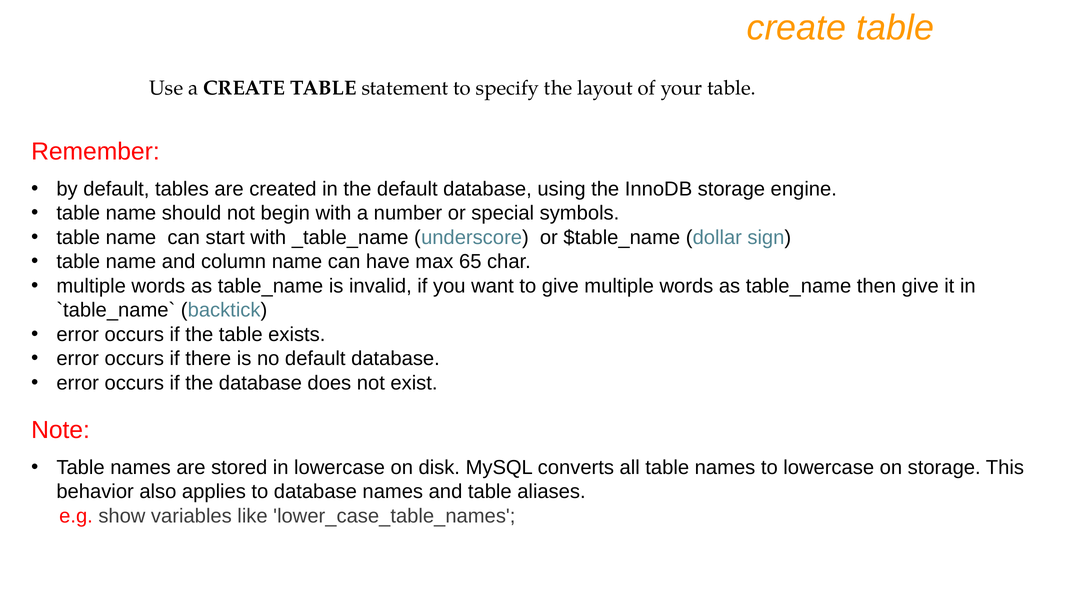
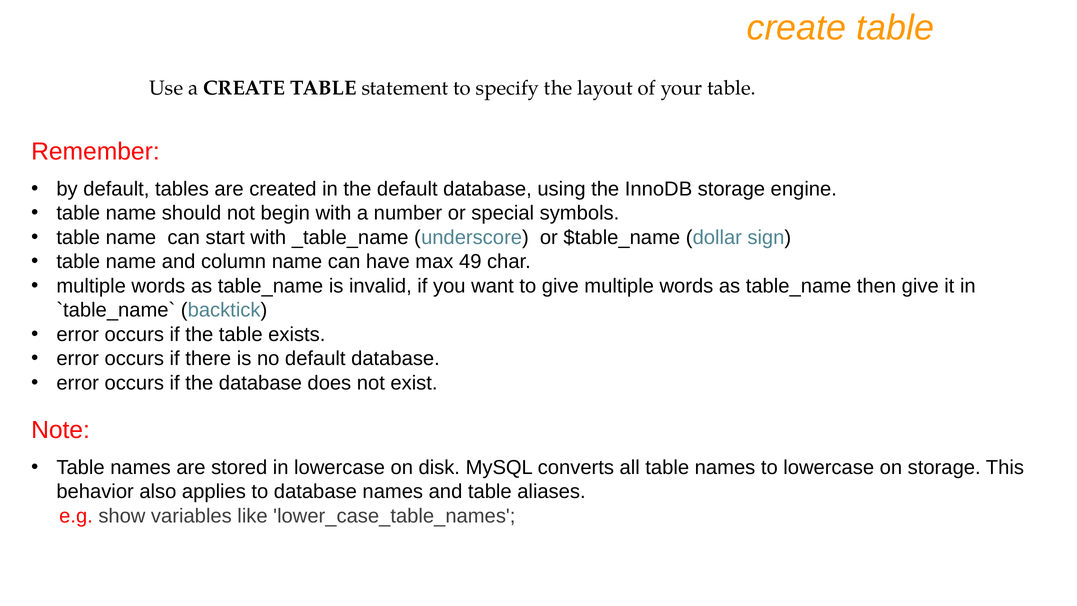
65: 65 -> 49
